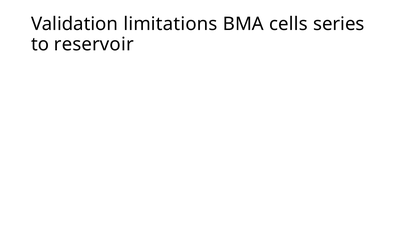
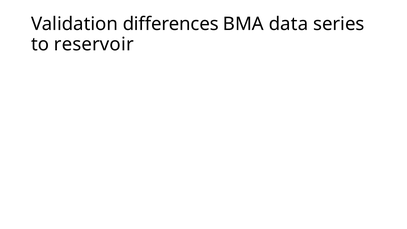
limitations: limitations -> differences
cells: cells -> data
